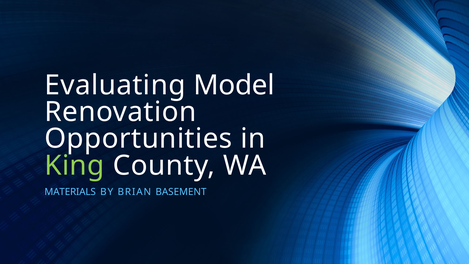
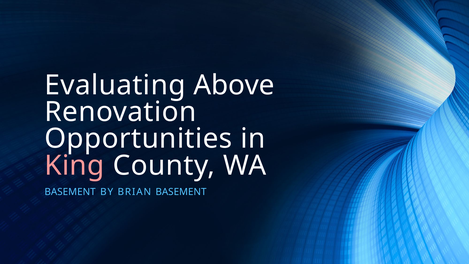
Model: Model -> Above
King colour: light green -> pink
MATERIALS at (70, 192): MATERIALS -> BASEMENT
